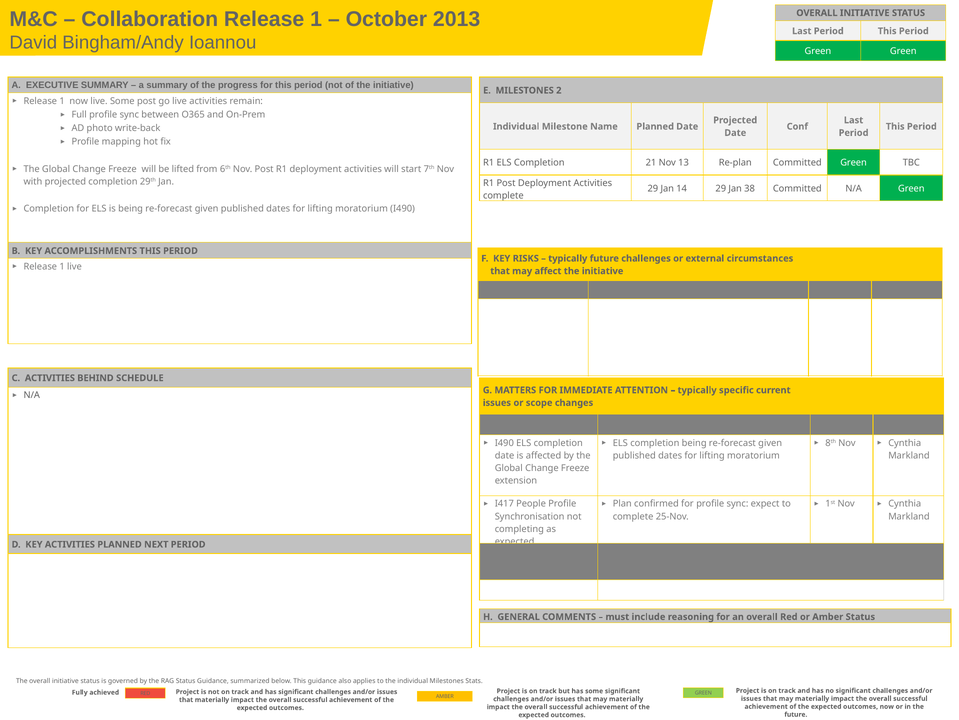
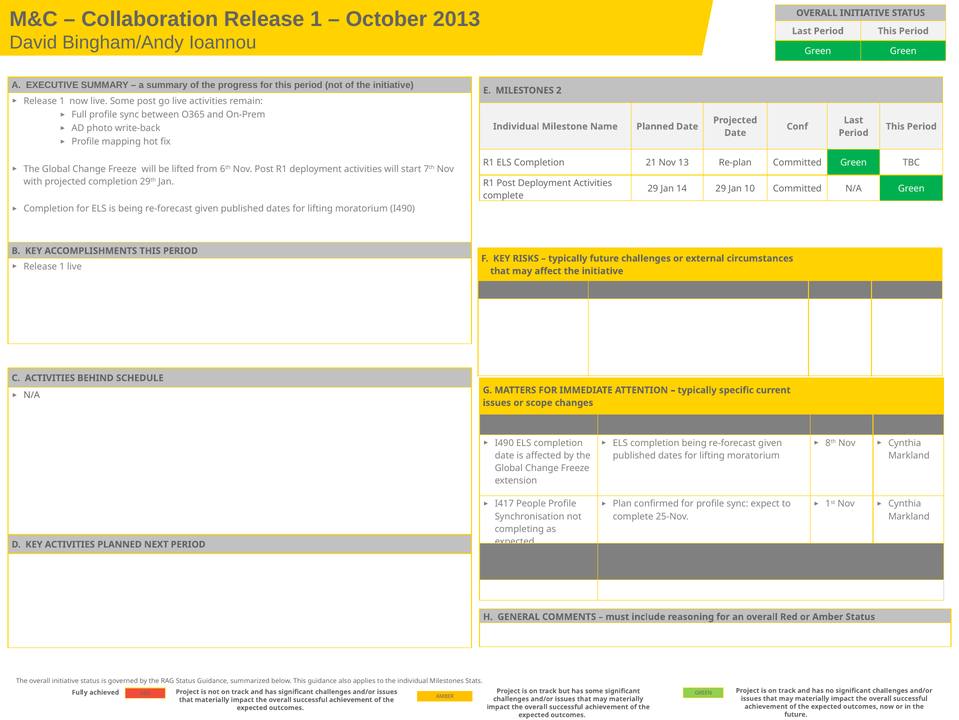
38: 38 -> 10
